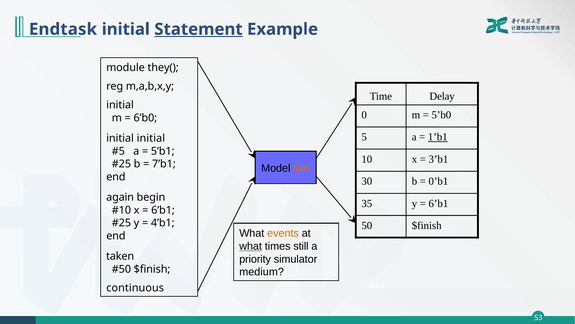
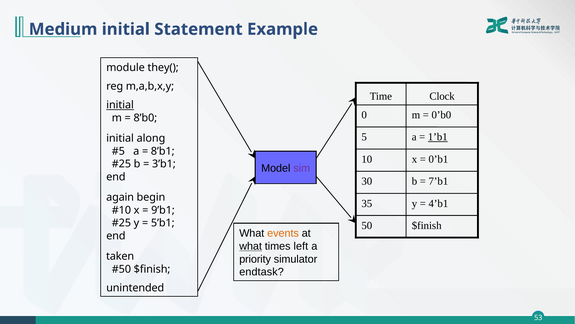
Endtask: Endtask -> Medium
Statement underline: present -> none
Delay: Delay -> Clock
initial at (120, 105) underline: none -> present
5’b0: 5’b0 -> 0’b0
6’b0: 6’b0 -> 8’b0
initial initial: initial -> along
5’b1: 5’b1 -> 8’b1
3’b1: 3’b1 -> 0’b1
7’b1: 7’b1 -> 3’b1
sim colour: orange -> purple
0’b1: 0’b1 -> 7’b1
6’b1 at (438, 203): 6’b1 -> 4’b1
6’b1 at (163, 210): 6’b1 -> 9’b1
4’b1: 4’b1 -> 5’b1
still: still -> left
medium: medium -> endtask
continuous: continuous -> unintended
